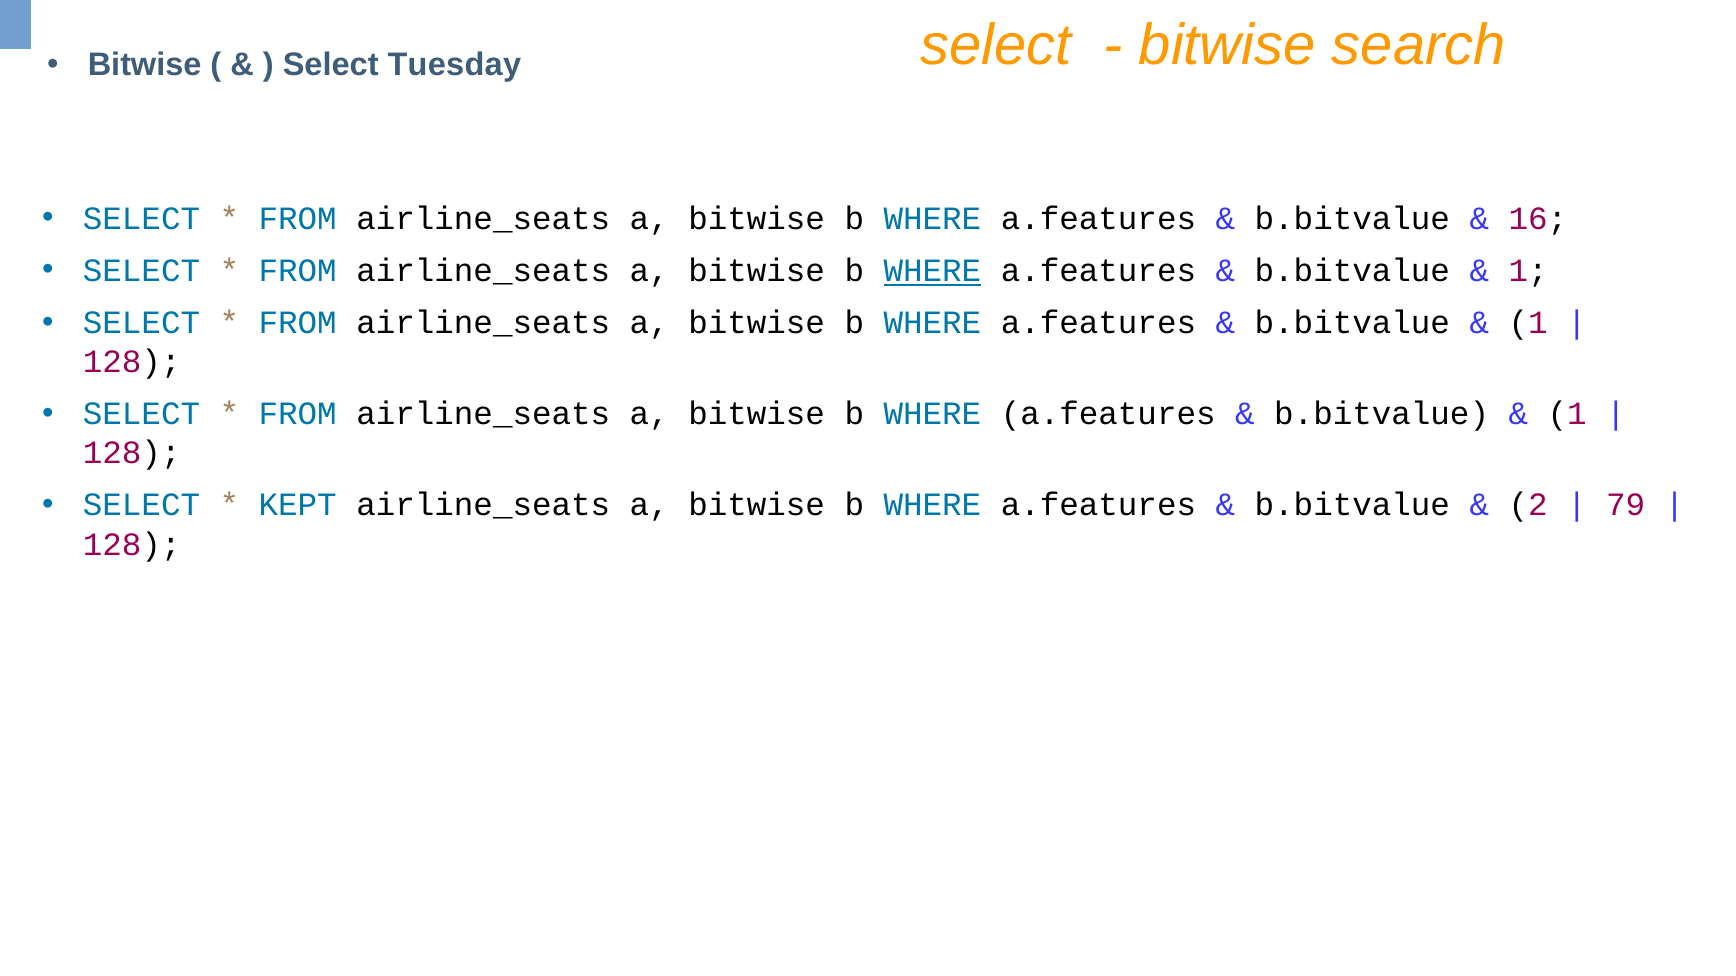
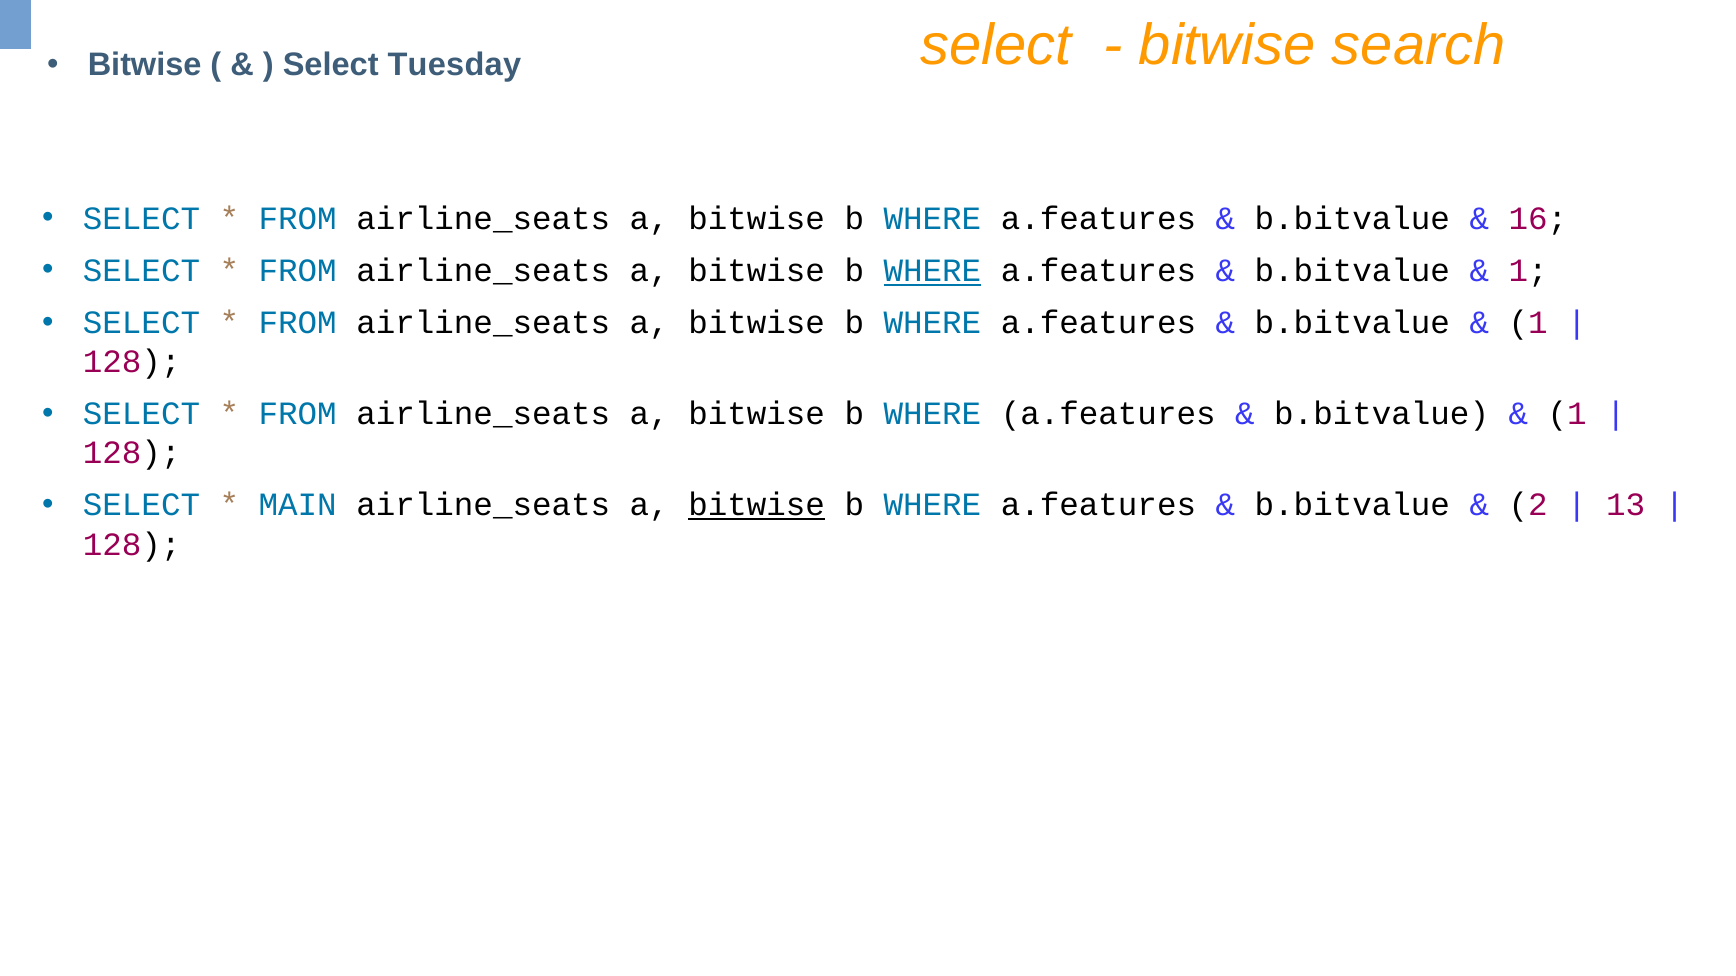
KEPT: KEPT -> MAIN
bitwise at (757, 505) underline: none -> present
79: 79 -> 13
